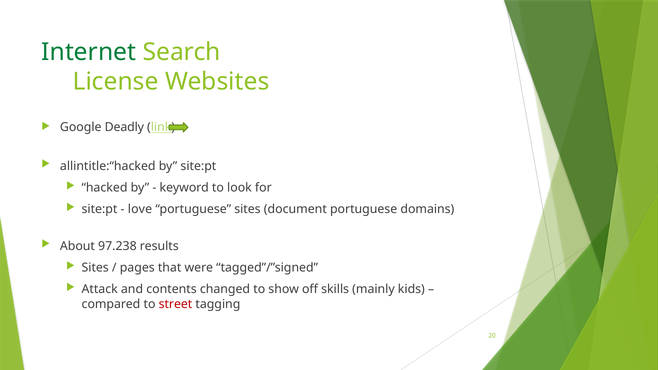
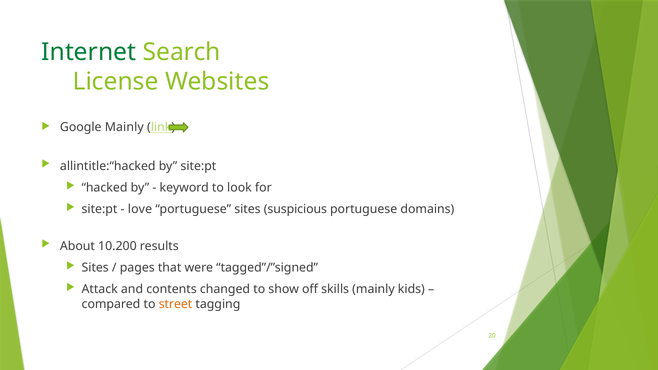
Google Deadly: Deadly -> Mainly
document: document -> suspicious
97.238: 97.238 -> 10.200
street colour: red -> orange
